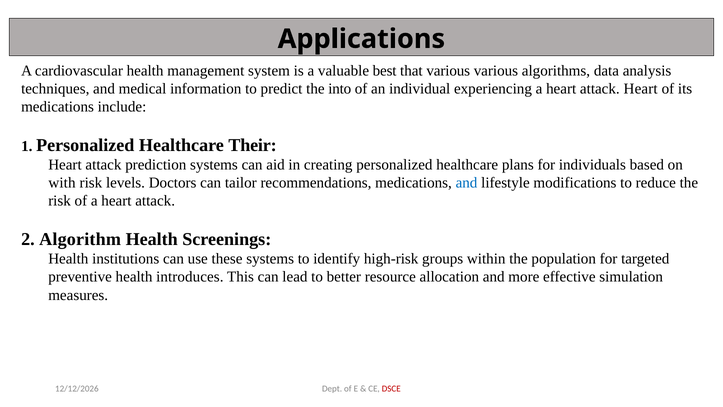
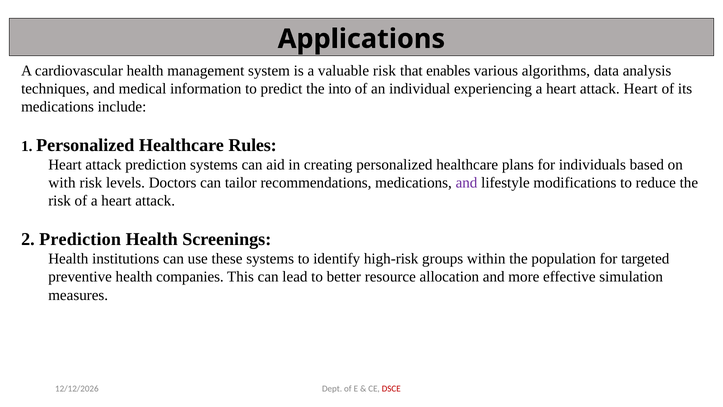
valuable best: best -> risk
that various: various -> enables
Their: Their -> Rules
and at (467, 183) colour: blue -> purple
Algorithm at (80, 239): Algorithm -> Prediction
introduces: introduces -> companies
